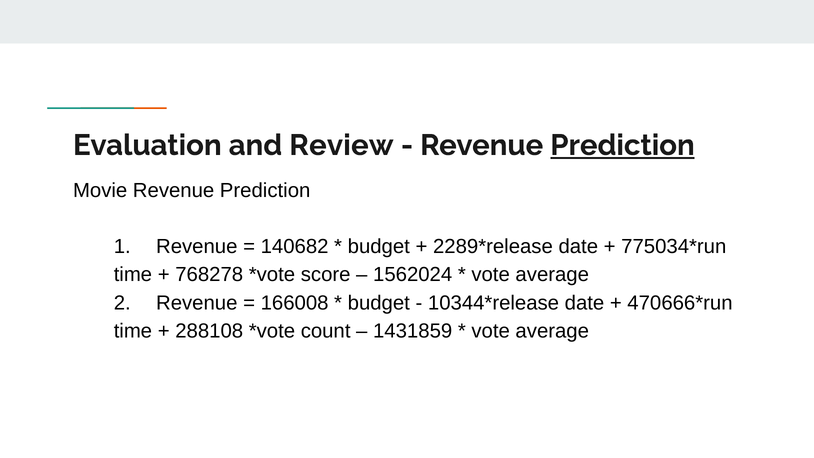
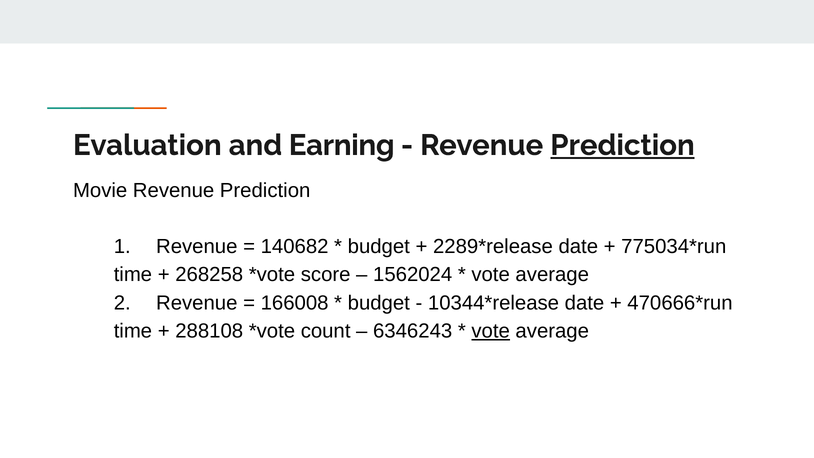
Review: Review -> Earning
768278: 768278 -> 268258
1431859: 1431859 -> 6346243
vote at (491, 331) underline: none -> present
